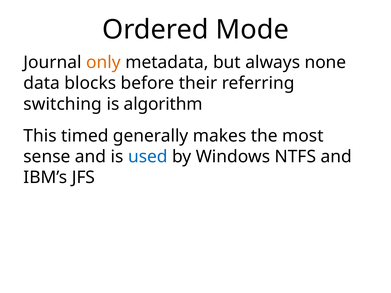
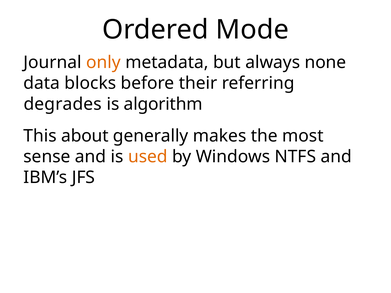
switching: switching -> degrades
timed: timed -> about
used colour: blue -> orange
